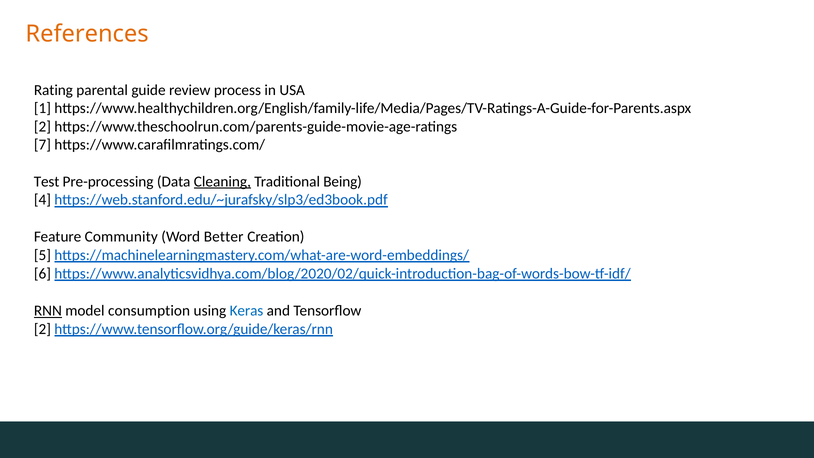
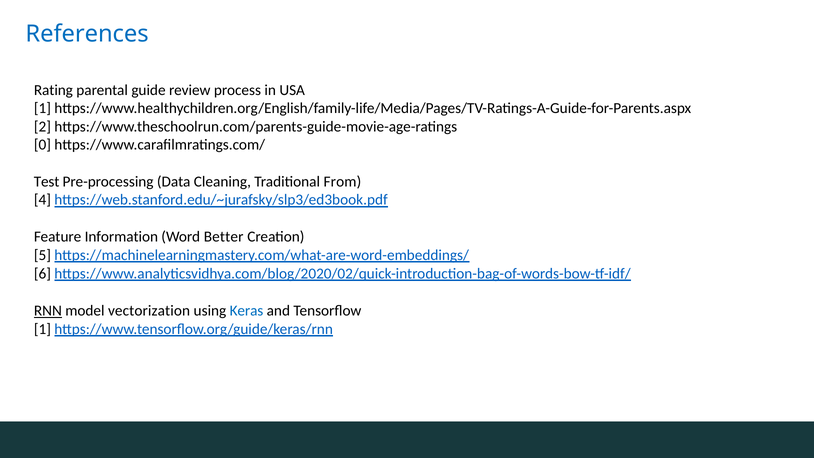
References colour: orange -> blue
7: 7 -> 0
Cleaning underline: present -> none
Being: Being -> From
Community: Community -> Information
consumption: consumption -> vectorization
2 at (42, 329): 2 -> 1
